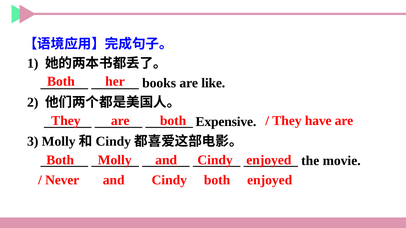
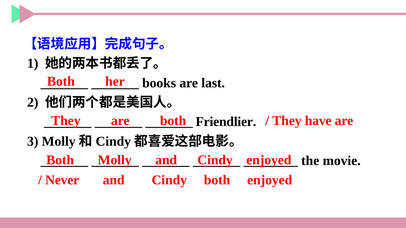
like: like -> last
Expensive: Expensive -> Friendlier
